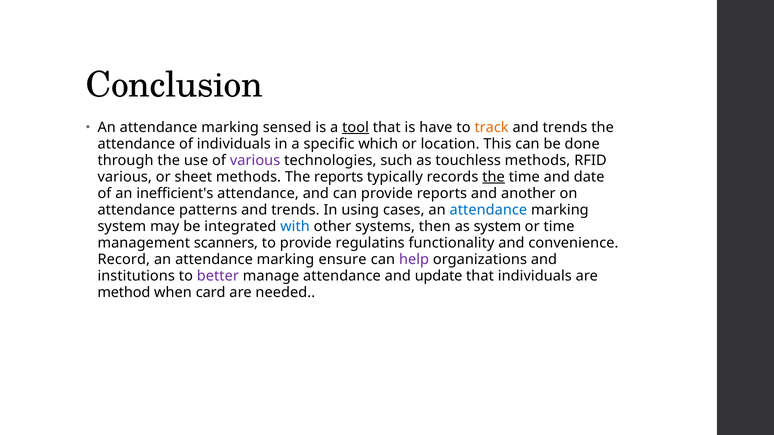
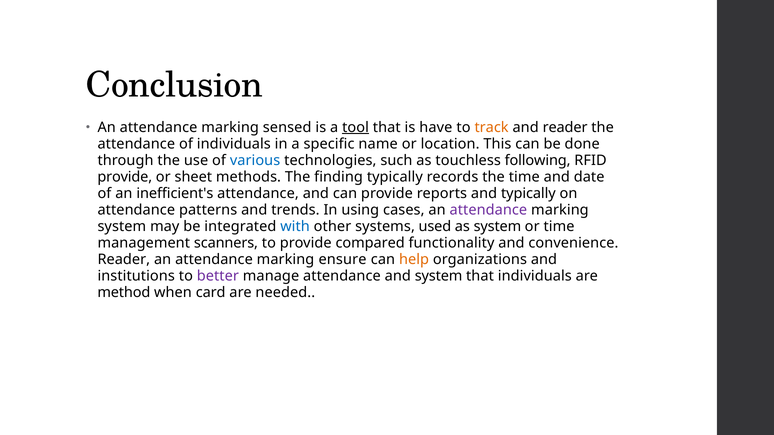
trends at (565, 127): trends -> reader
which: which -> name
various at (255, 161) colour: purple -> blue
touchless methods: methods -> following
various at (125, 177): various -> provide
The reports: reports -> finding
the at (494, 177) underline: present -> none
and another: another -> typically
attendance at (488, 210) colour: blue -> purple
then: then -> used
regulatins: regulatins -> compared
Record at (124, 260): Record -> Reader
help colour: purple -> orange
and update: update -> system
